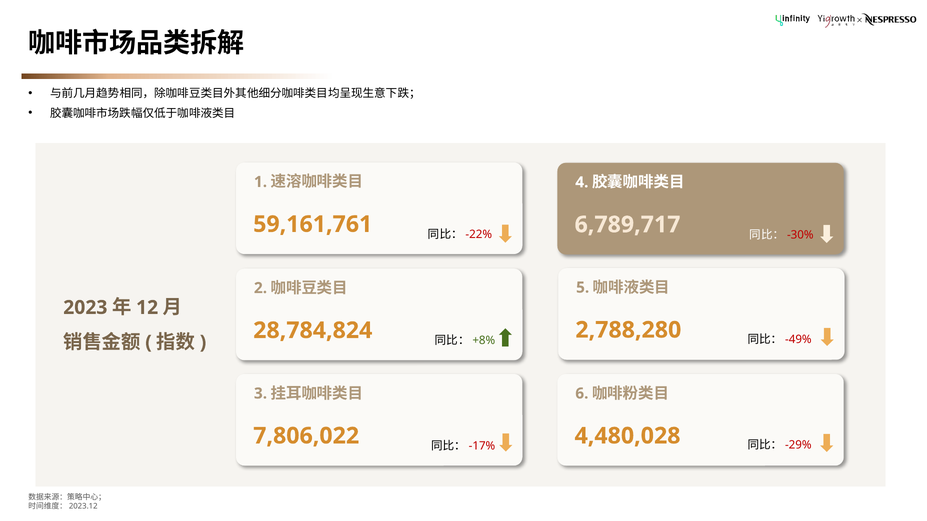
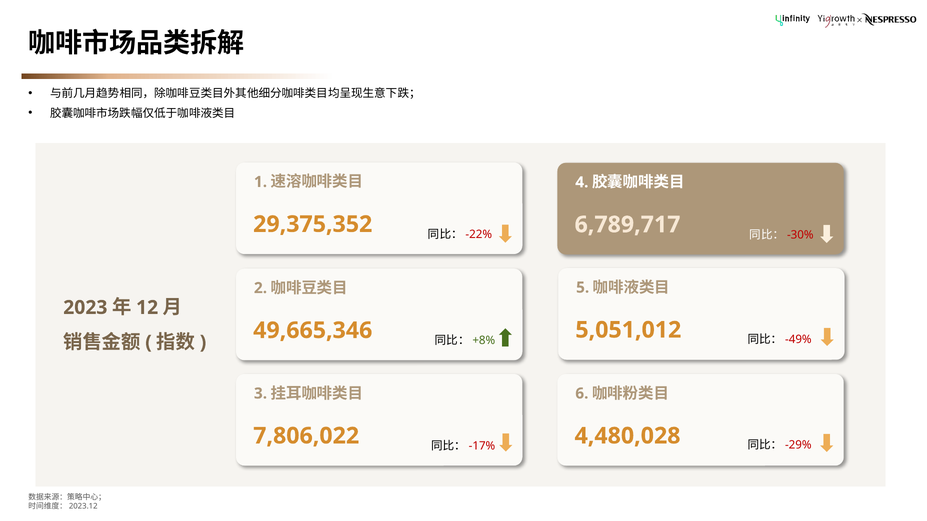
59,161,761: 59,161,761 -> 29,375,352
2,788,280: 2,788,280 -> 5,051,012
28,784,824: 28,784,824 -> 49,665,346
